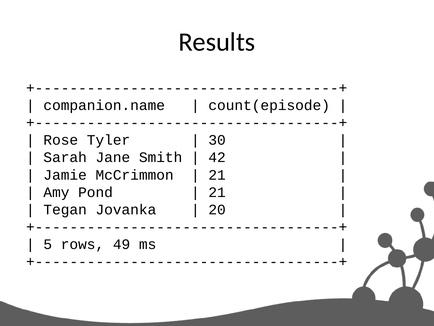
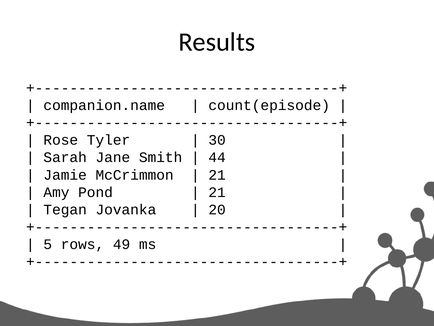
42: 42 -> 44
